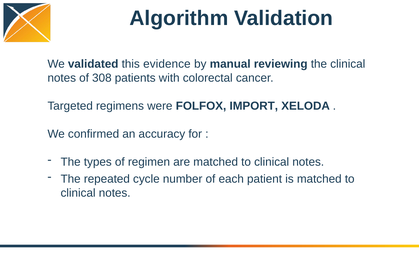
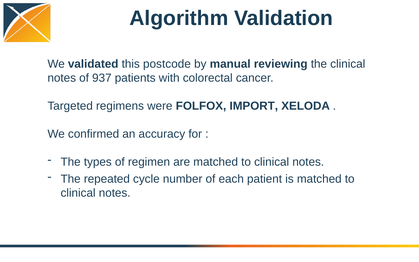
evidence: evidence -> postcode
308: 308 -> 937
